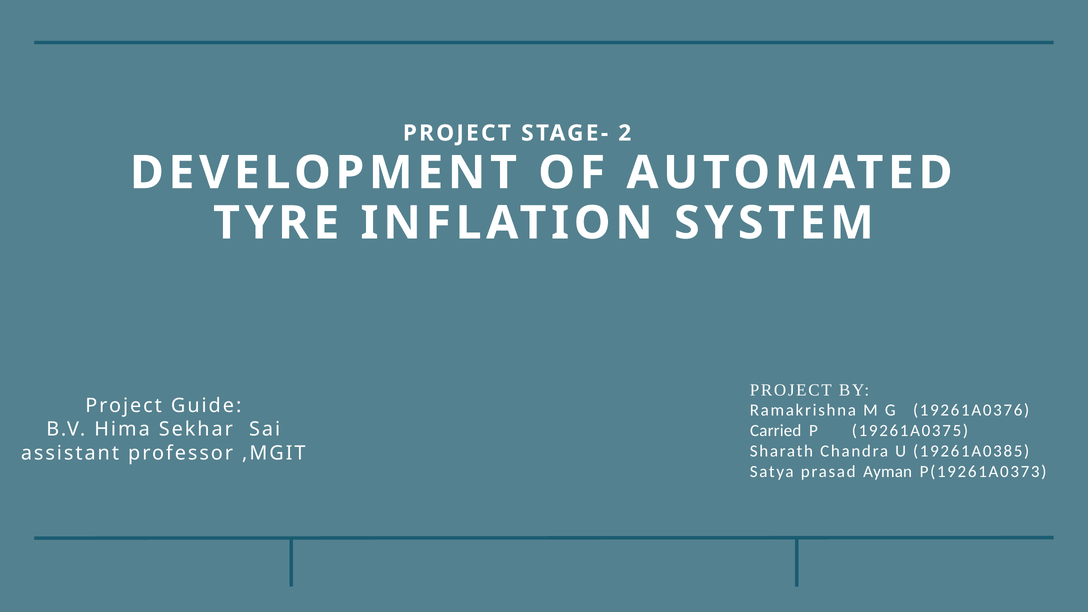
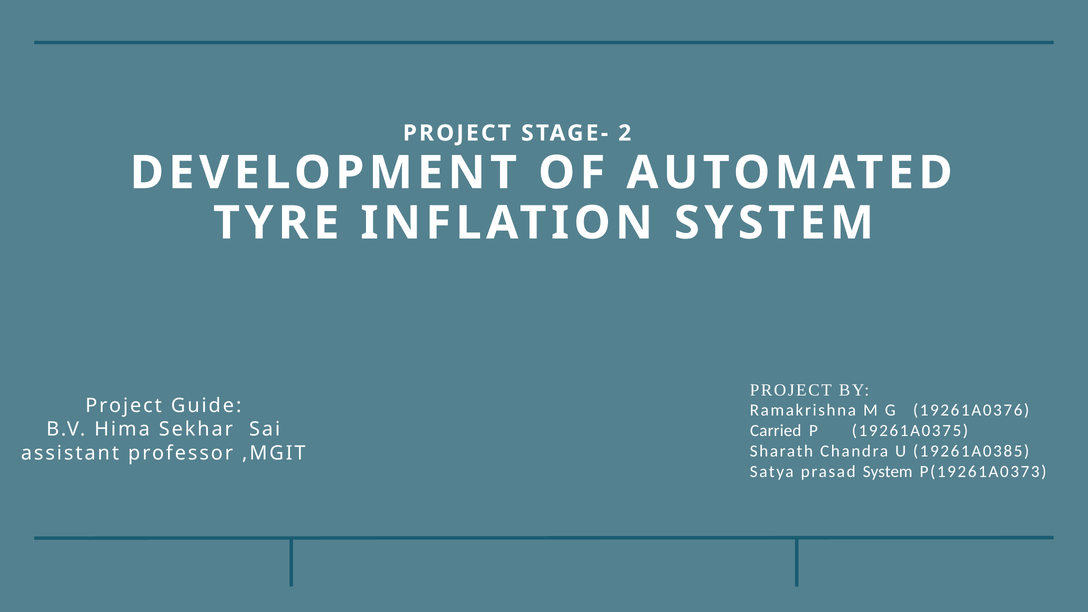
prasad Ayman: Ayman -> System
